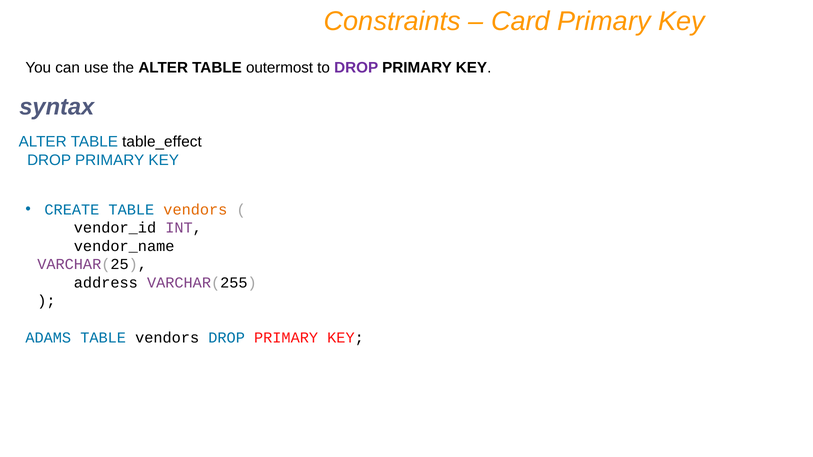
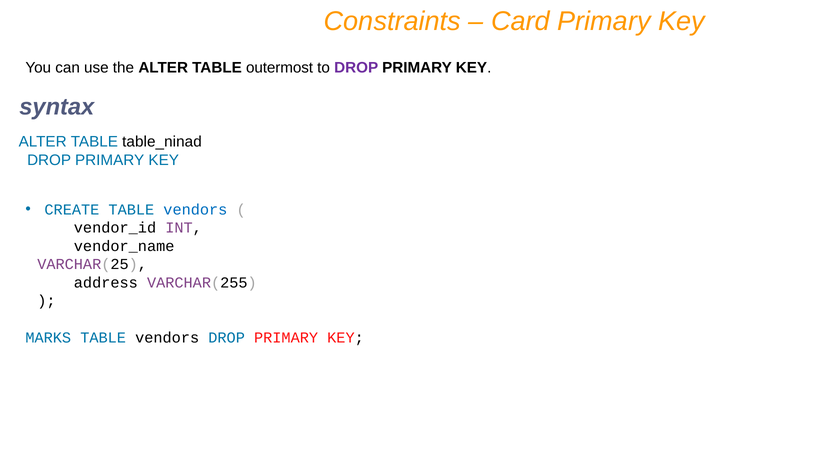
table_effect: table_effect -> table_ninad
vendors at (195, 210) colour: orange -> blue
ADAMS: ADAMS -> MARKS
